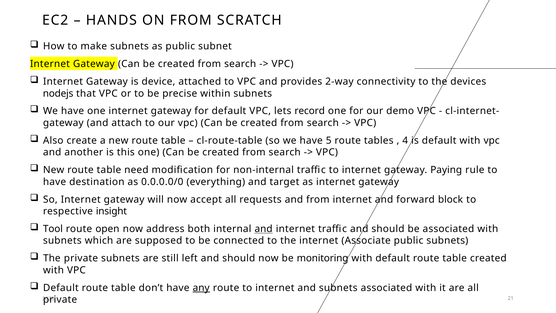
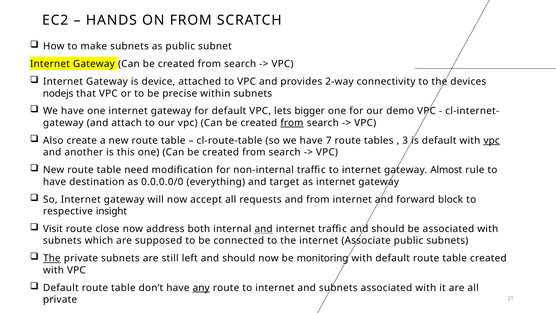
record: record -> bigger
from at (292, 123) underline: none -> present
5: 5 -> 7
4: 4 -> 3
vpc at (492, 140) underline: none -> present
Paying: Paying -> Almost
Tool: Tool -> Visit
open: open -> close
The at (52, 258) underline: none -> present
